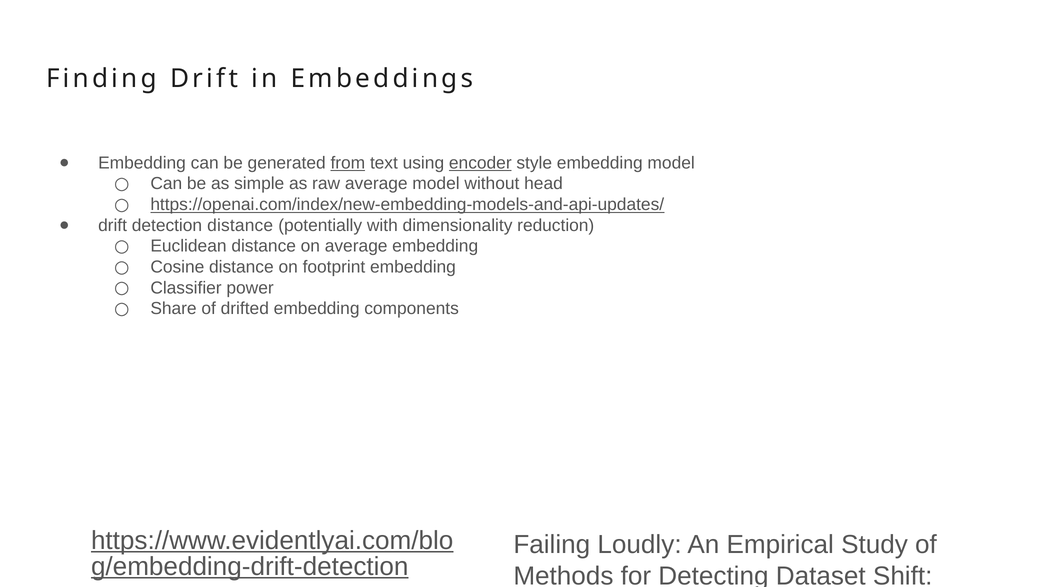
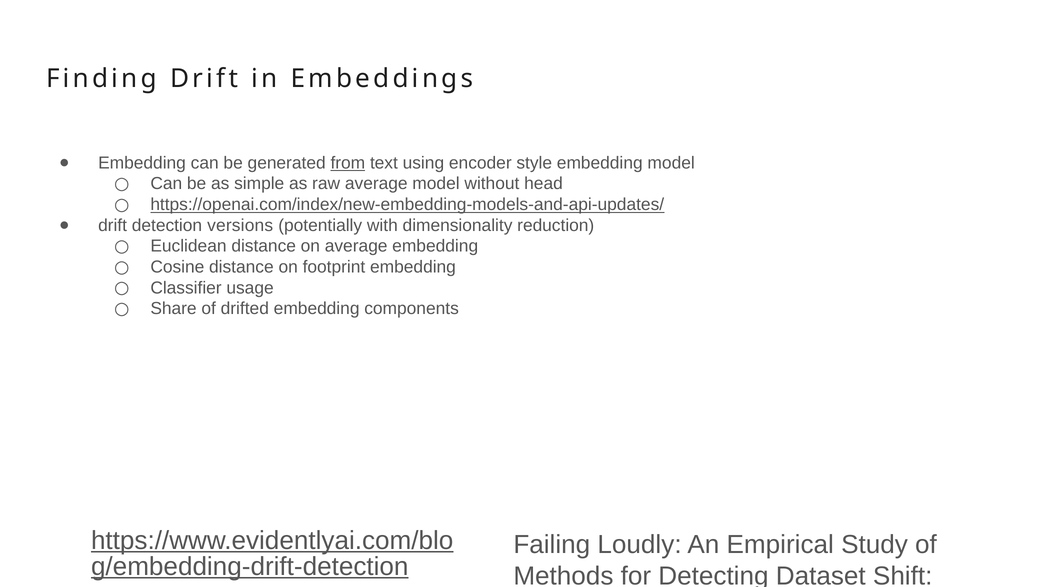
encoder underline: present -> none
detection distance: distance -> versions
power: power -> usage
